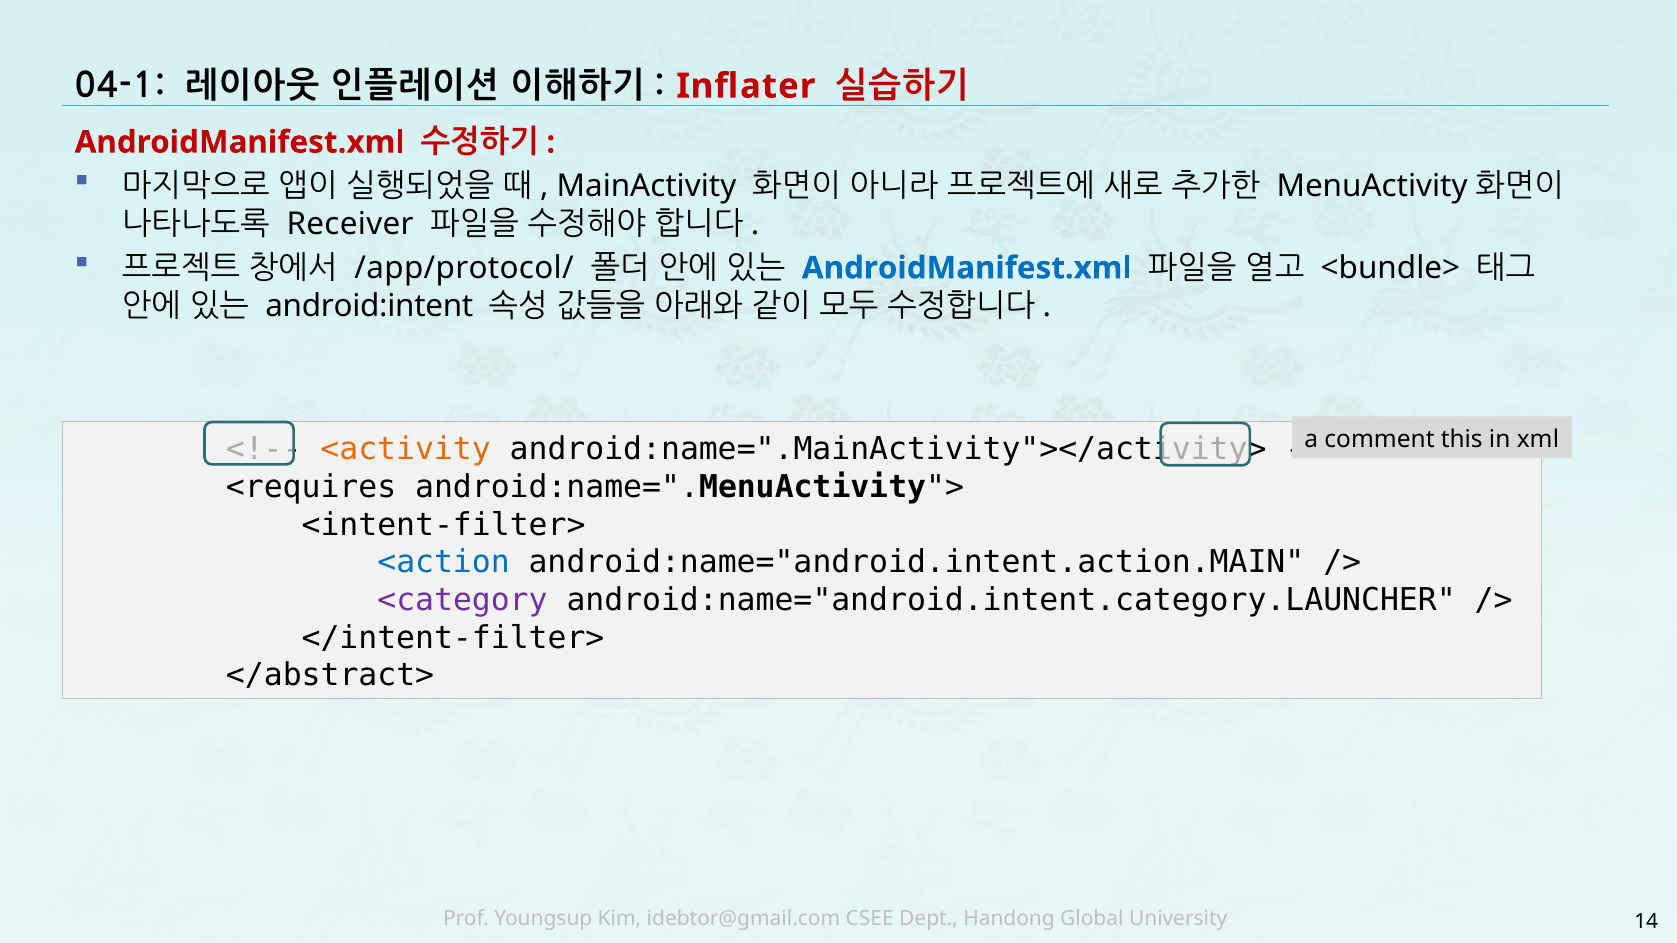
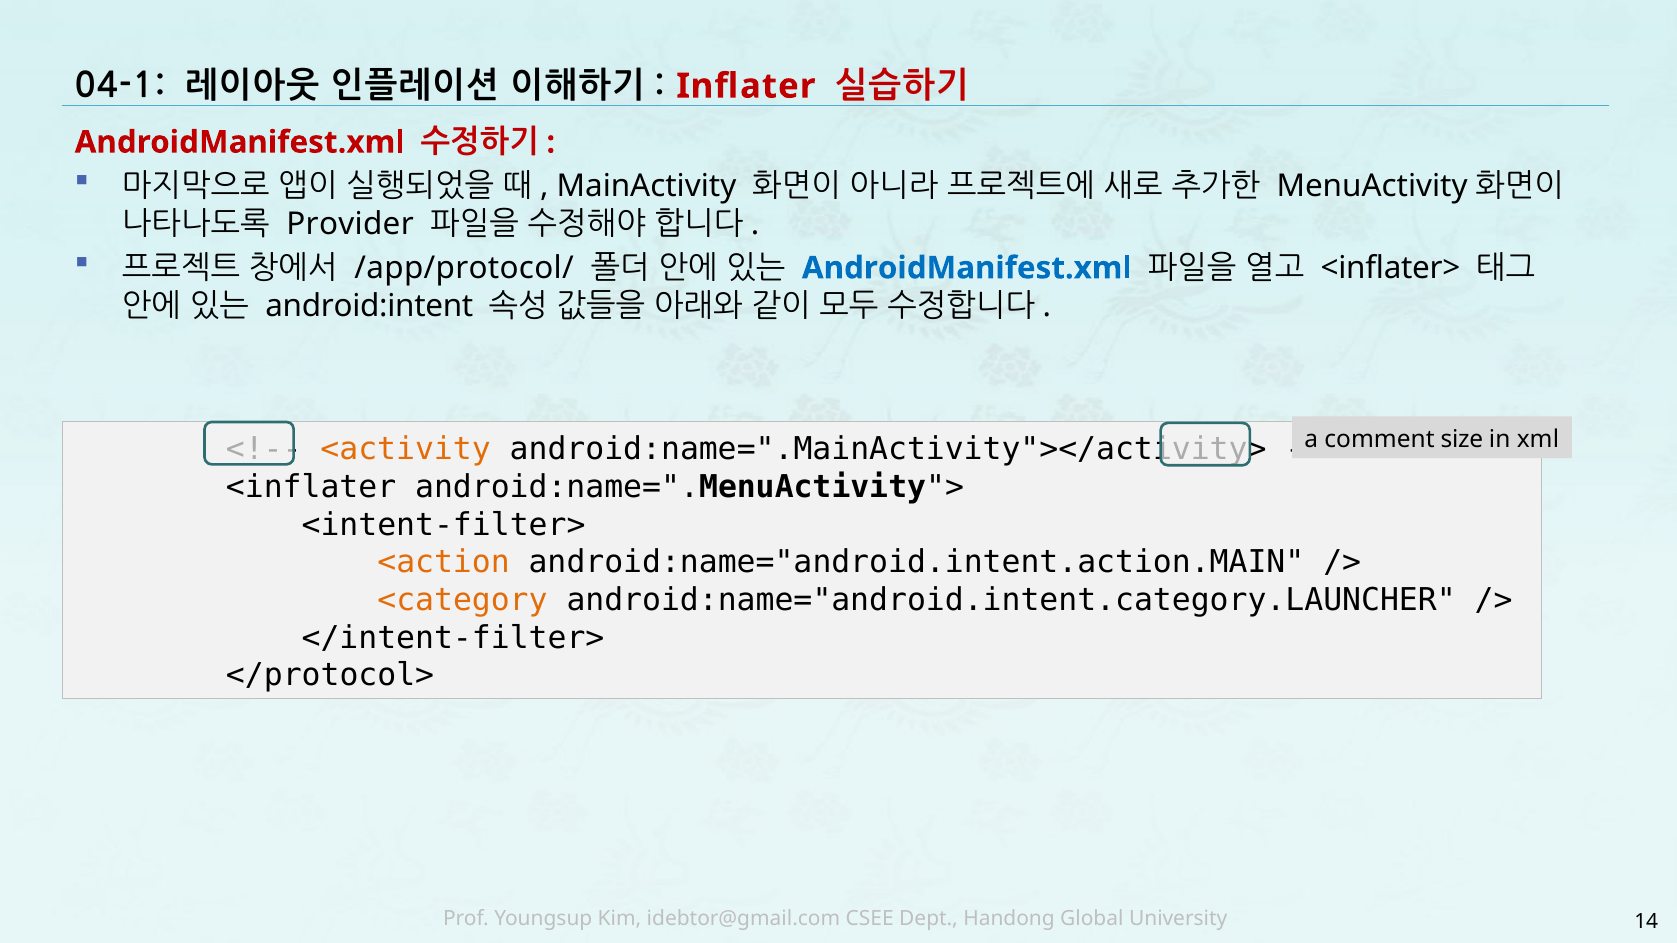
Receiver: Receiver -> Provider
<bundle>: <bundle> -> <inflater>
this: this -> size
<requires: <requires -> <inflater
<action colour: blue -> orange
<category colour: purple -> orange
</abstract>: </abstract> -> </protocol>
